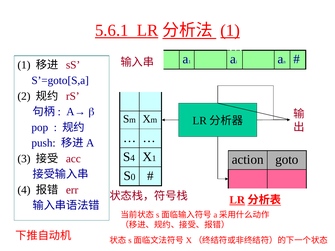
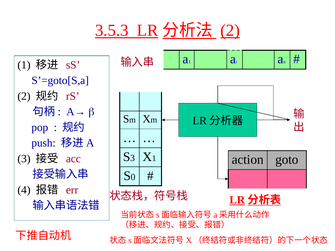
5.6.1: 5.6.1 -> 3.5.3
1 at (230, 30): 1 -> 2
4 at (133, 158): 4 -> 3
